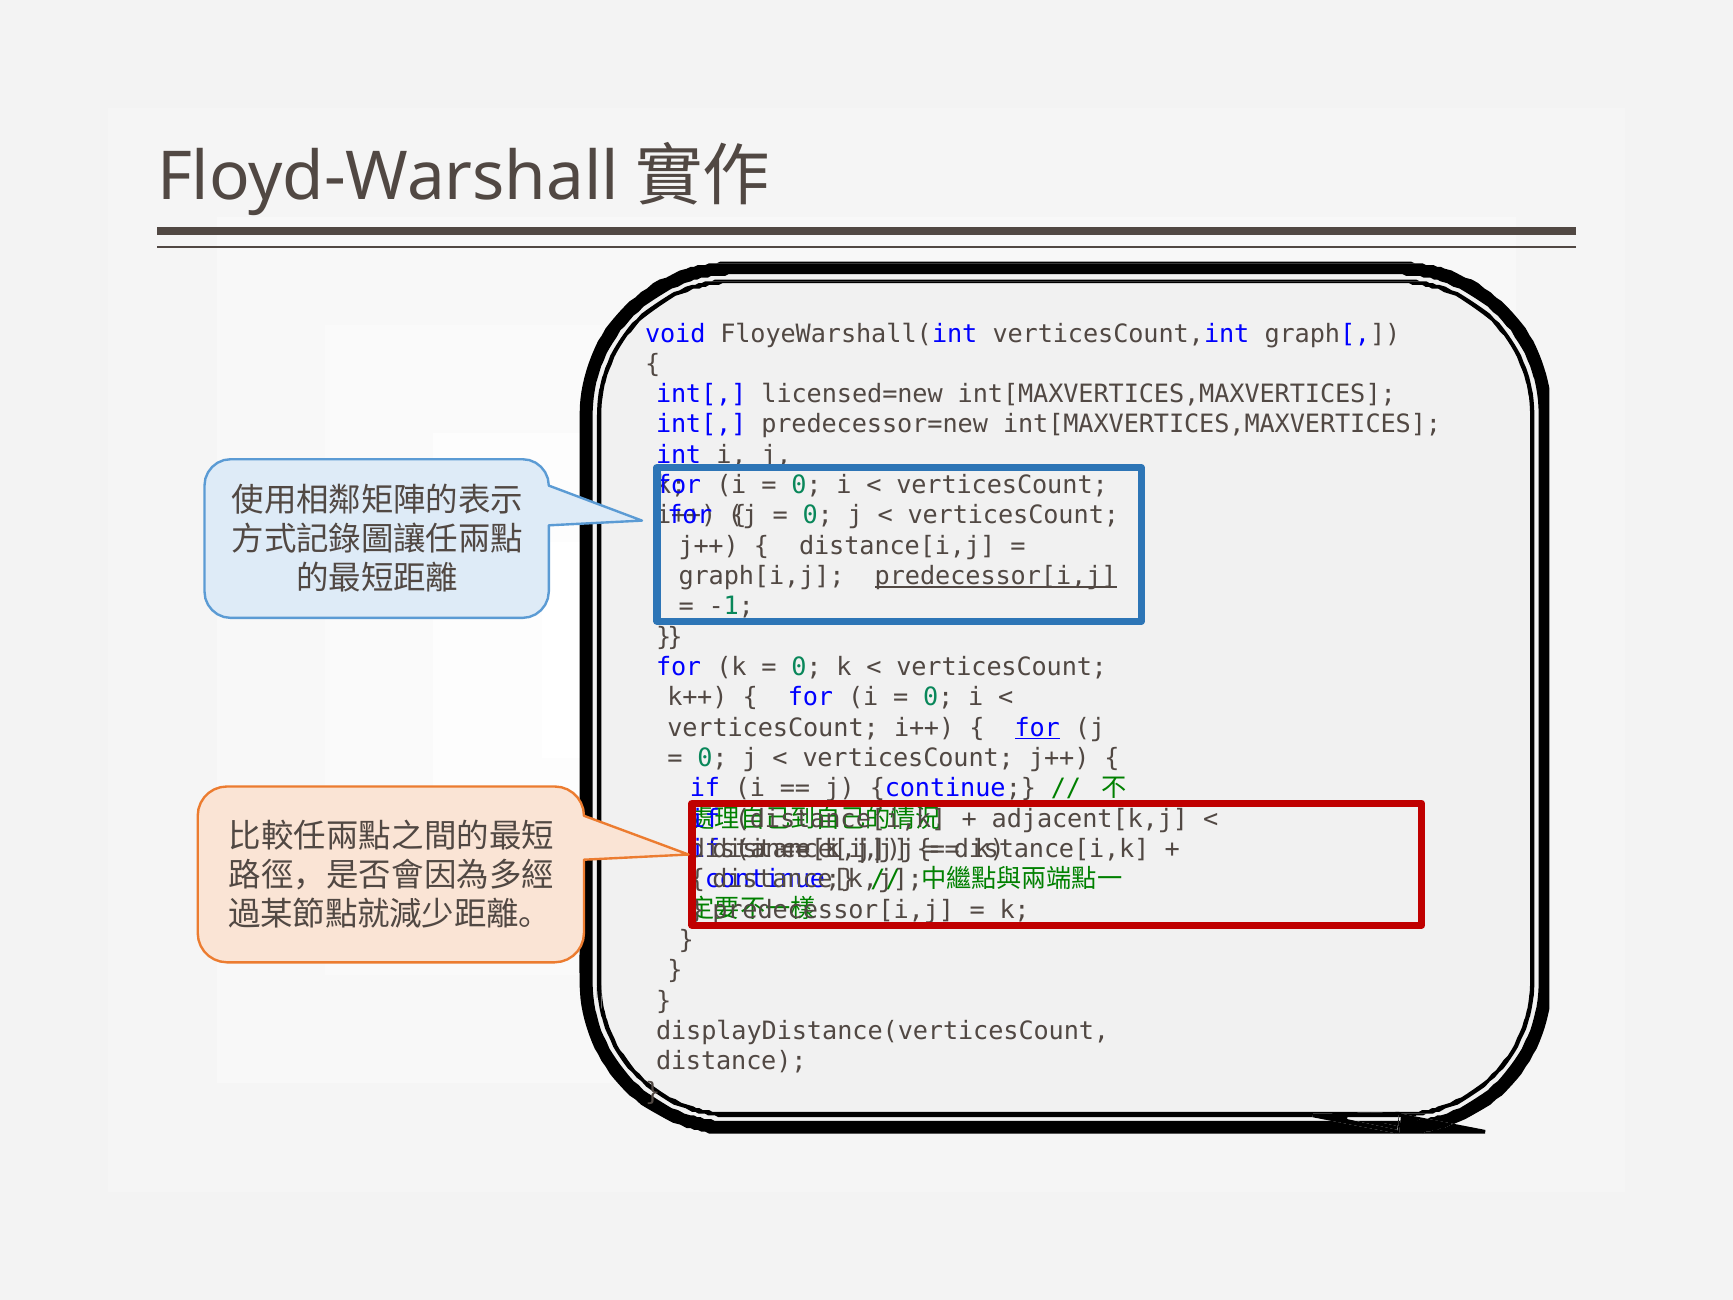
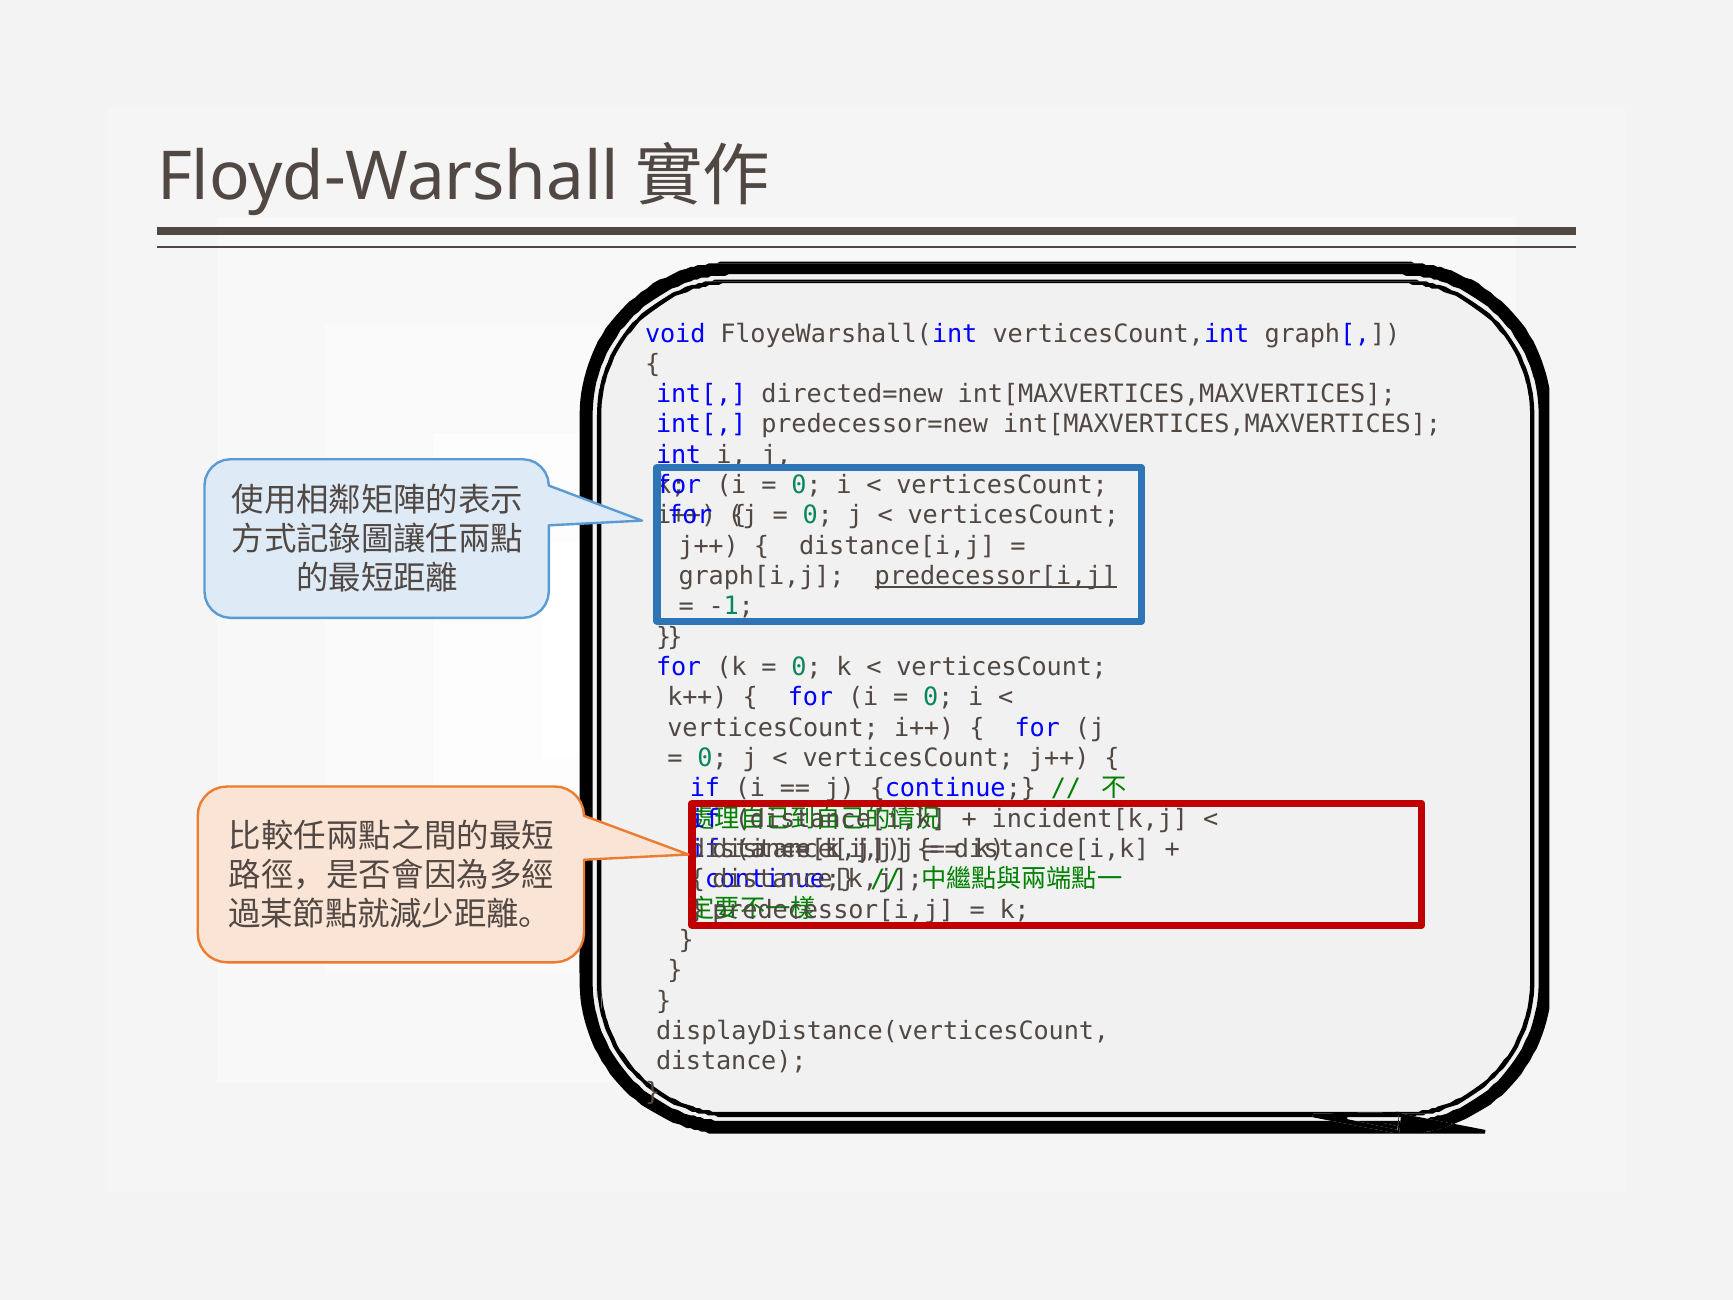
licensed=new: licensed=new -> directed=new
for at (1037, 728) underline: present -> none
adjacent[k,j: adjacent[k,j -> incident[k,j
